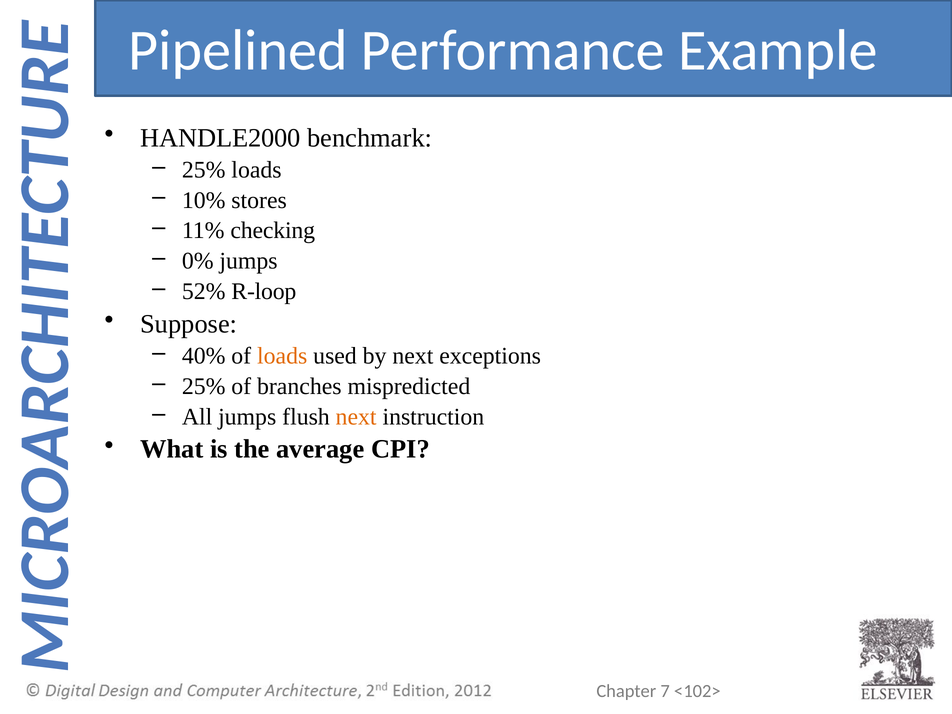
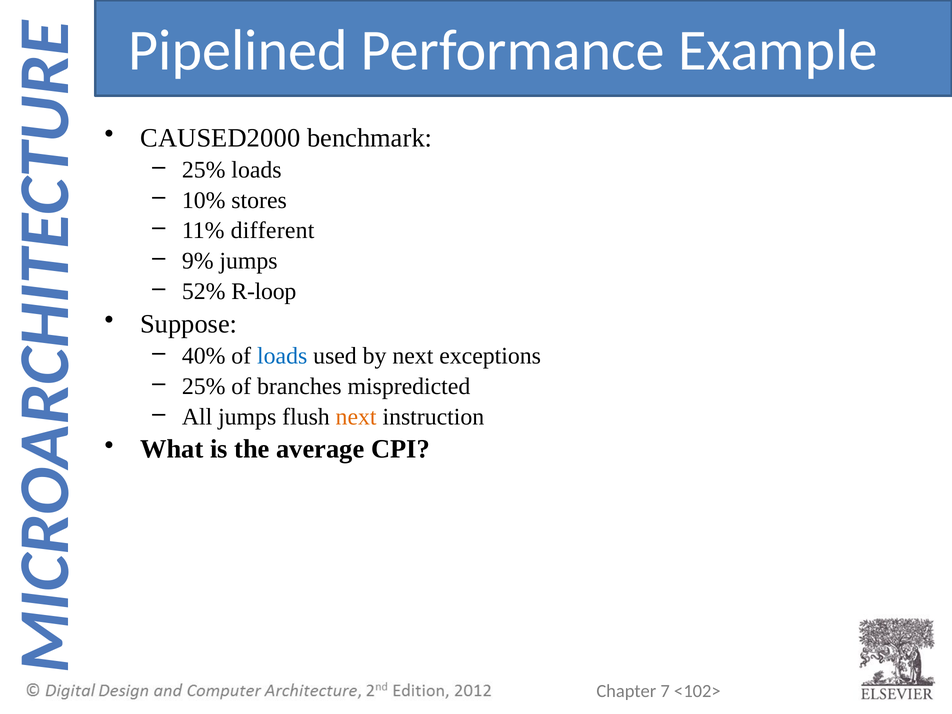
HANDLE2000: HANDLE2000 -> CAUSED2000
checking: checking -> different
0%: 0% -> 9%
loads at (282, 356) colour: orange -> blue
